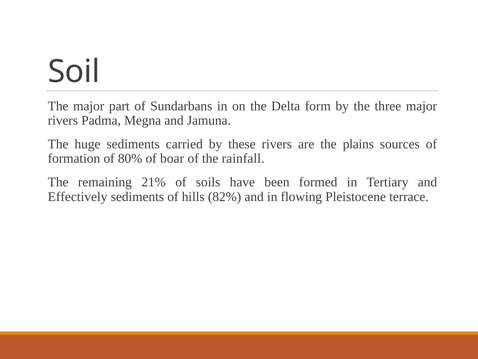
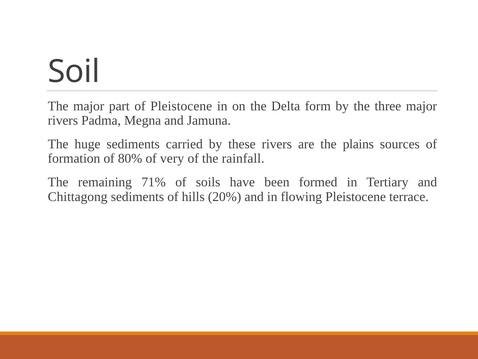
of Sundarbans: Sundarbans -> Pleistocene
boar: boar -> very
21%: 21% -> 71%
Effectively: Effectively -> Chittagong
82%: 82% -> 20%
